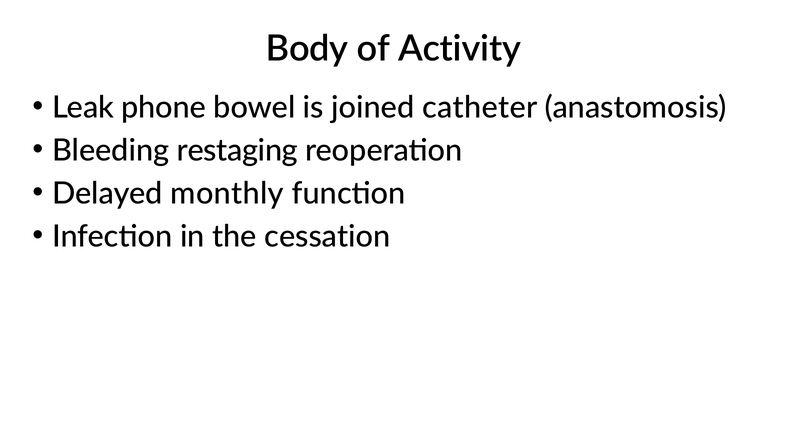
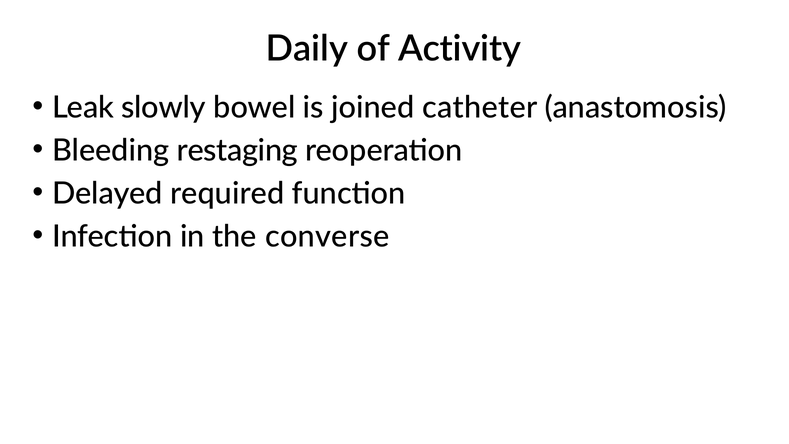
Body: Body -> Daily
phone: phone -> slowly
monthly: monthly -> required
cessation: cessation -> converse
